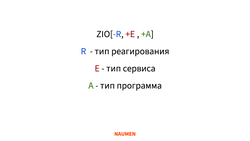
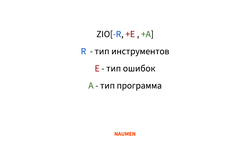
реагирования: реагирования -> инструментов
сервиса: сервиса -> ошибок
